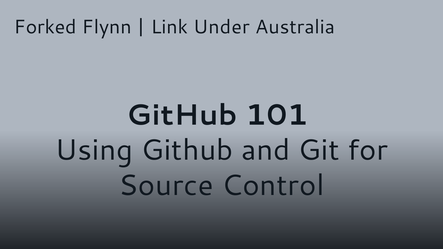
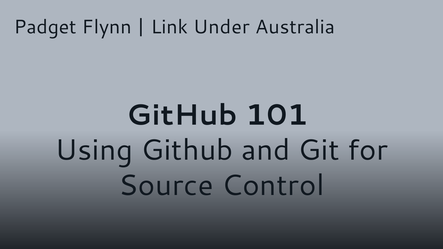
Forked: Forked -> Padget
